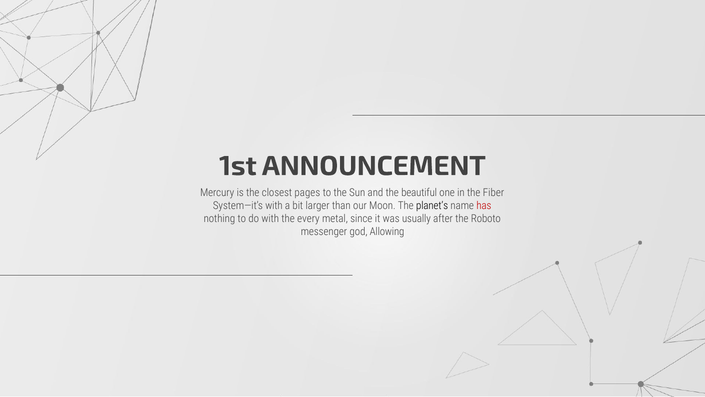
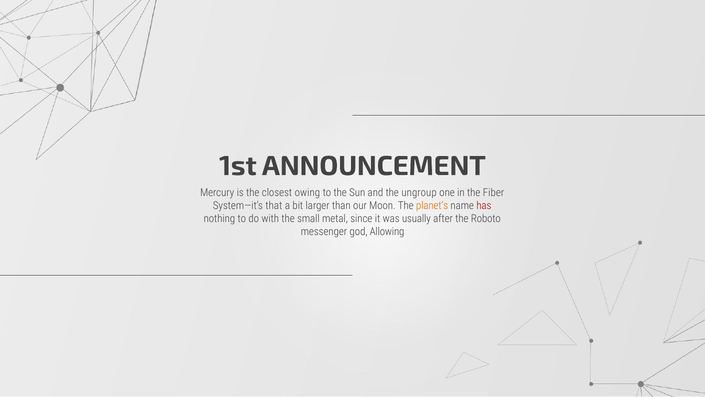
pages: pages -> owing
beautiful: beautiful -> ungroup
System—it’s with: with -> that
planet’s colour: black -> orange
every: every -> small
